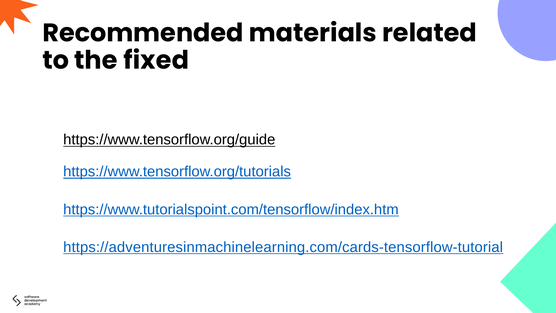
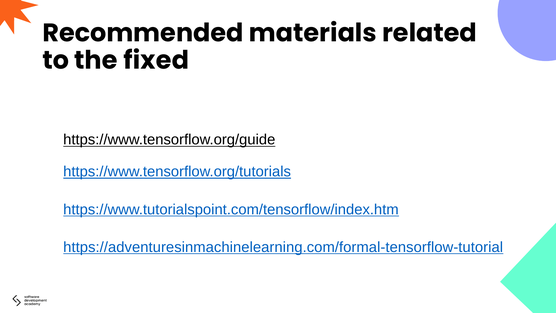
https://adventuresinmachinelearning.com/cards-tensorflow-tutorial: https://adventuresinmachinelearning.com/cards-tensorflow-tutorial -> https://adventuresinmachinelearning.com/formal-tensorflow-tutorial
